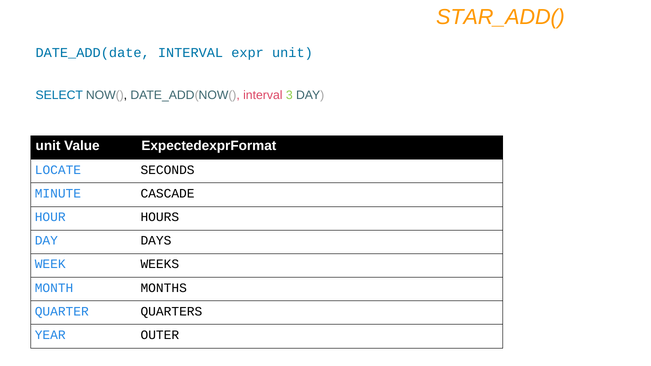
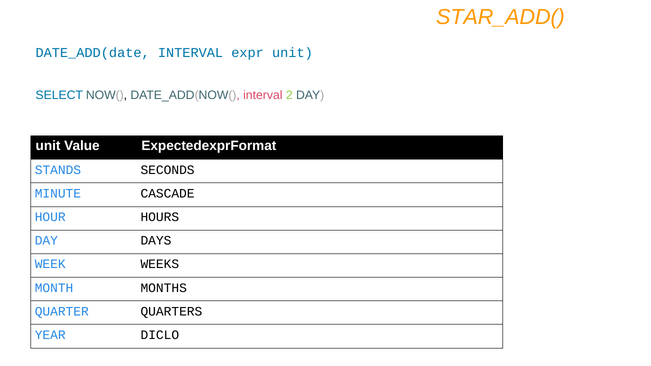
3: 3 -> 2
LOCATE: LOCATE -> STANDS
OUTER: OUTER -> DICLO
